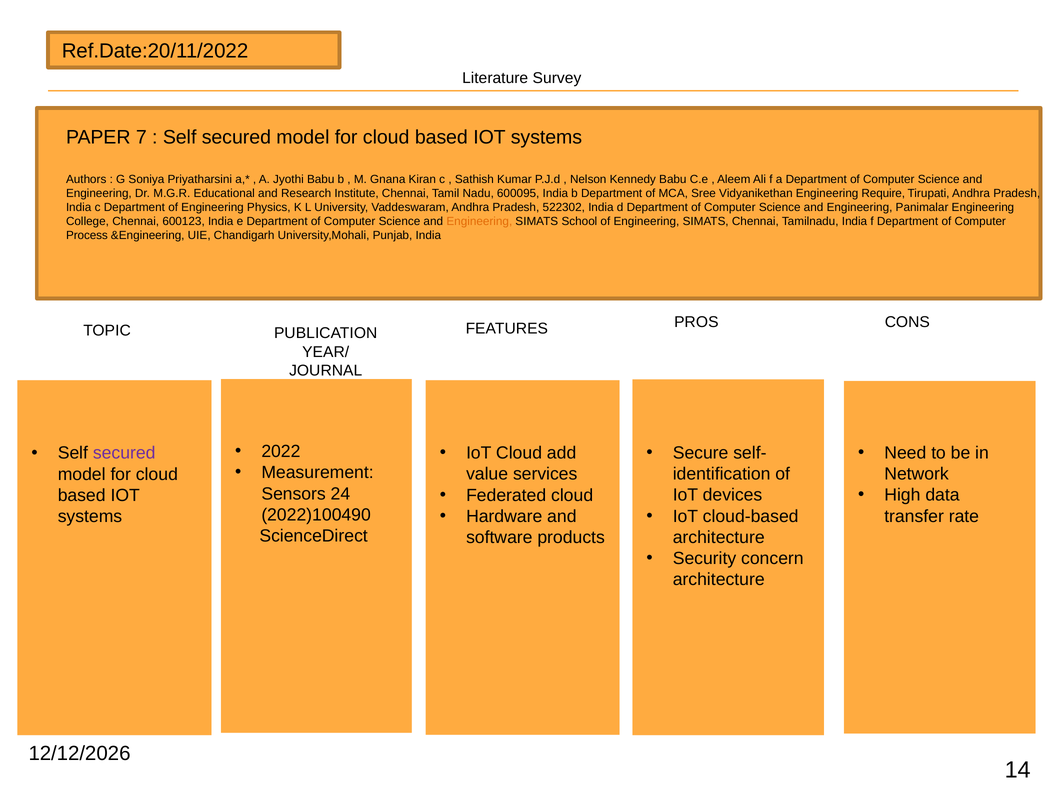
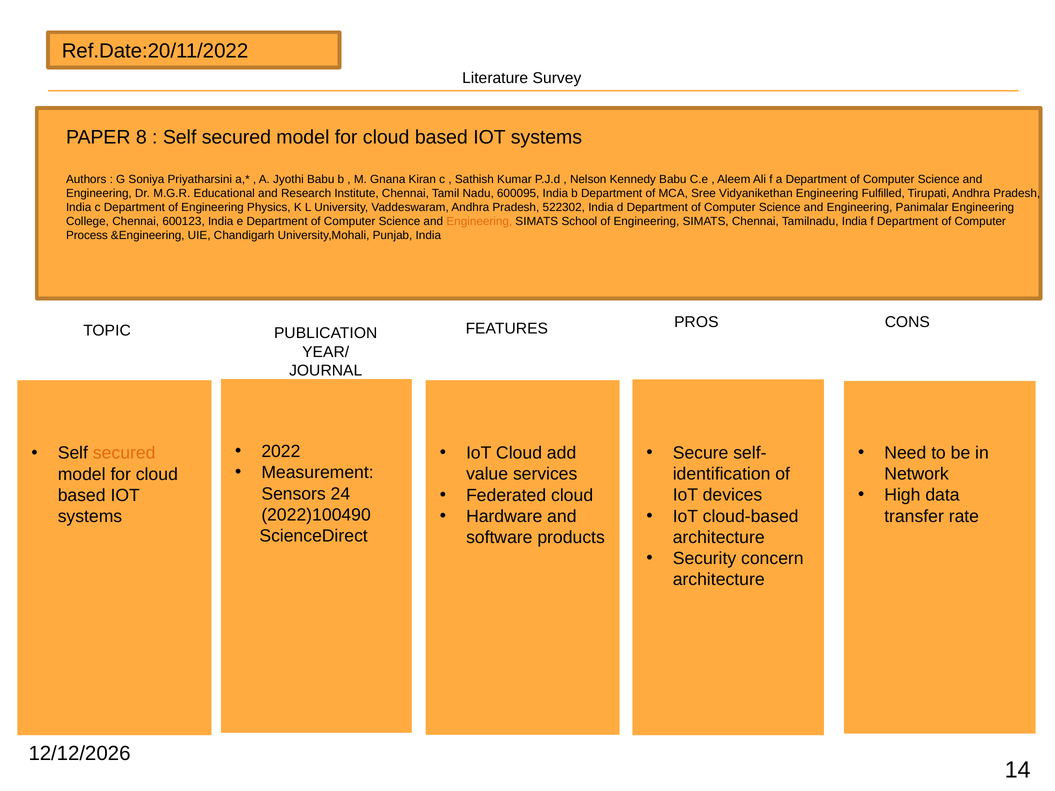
7: 7 -> 8
Require: Require -> Fulfilled
secured at (124, 453) colour: purple -> orange
